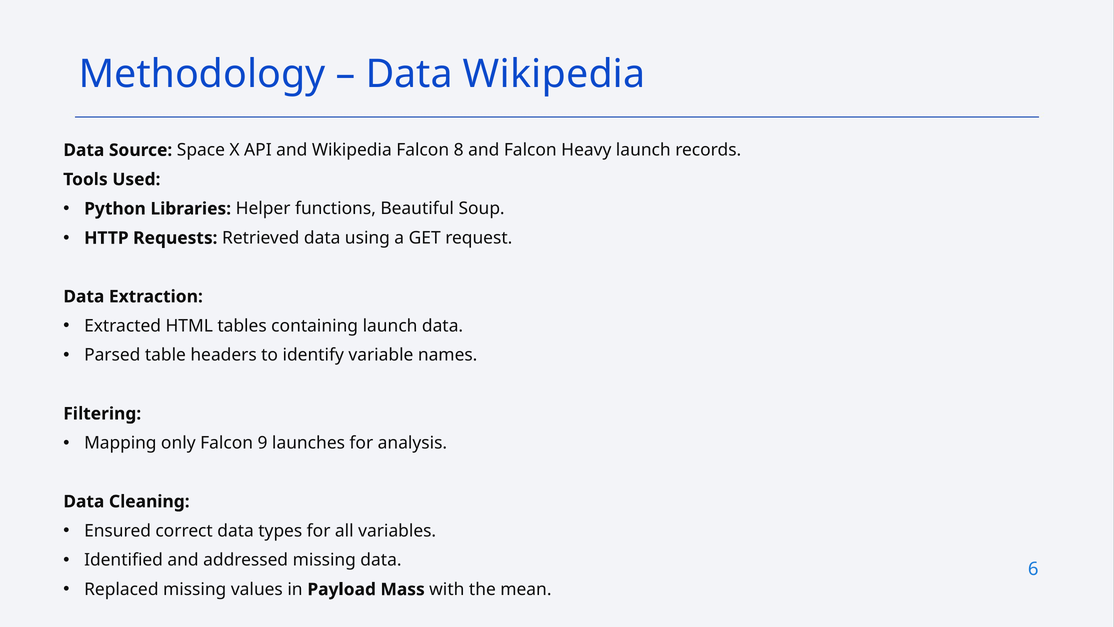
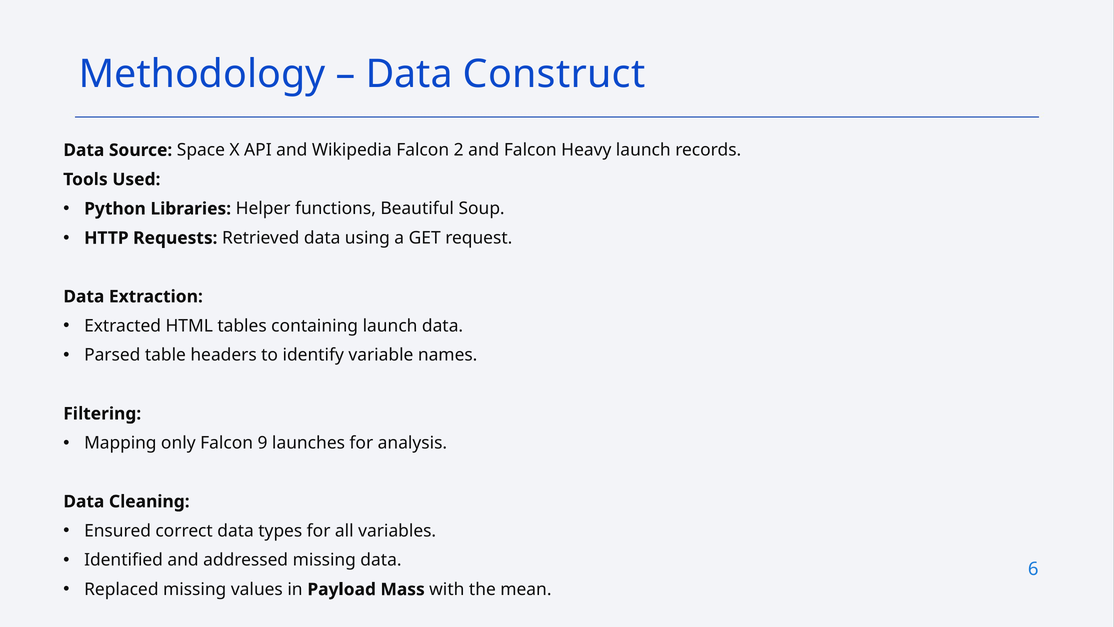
Data Wikipedia: Wikipedia -> Construct
8: 8 -> 2
